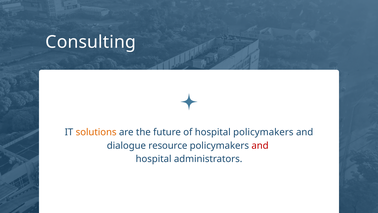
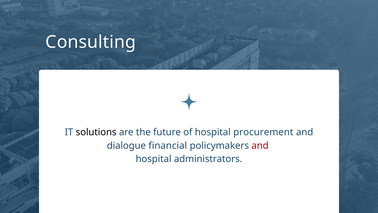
solutions colour: orange -> black
hospital policymakers: policymakers -> procurement
resource: resource -> financial
